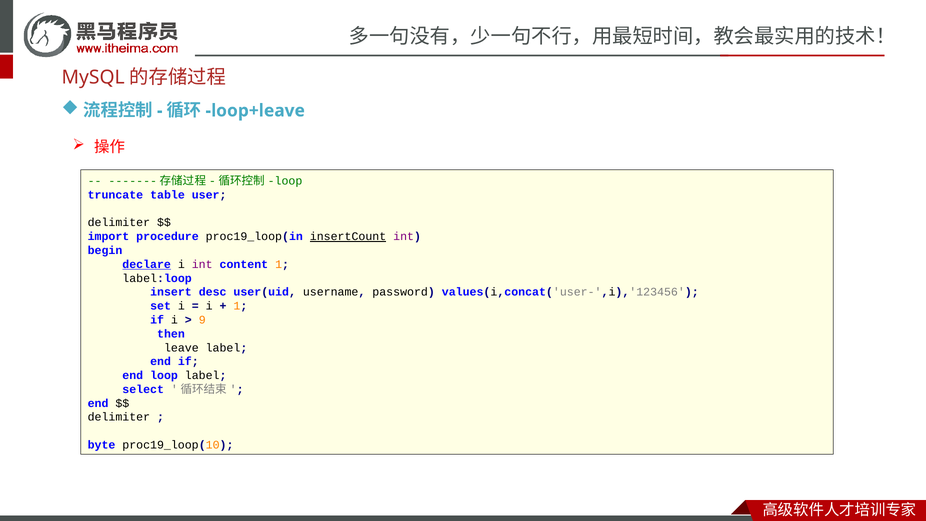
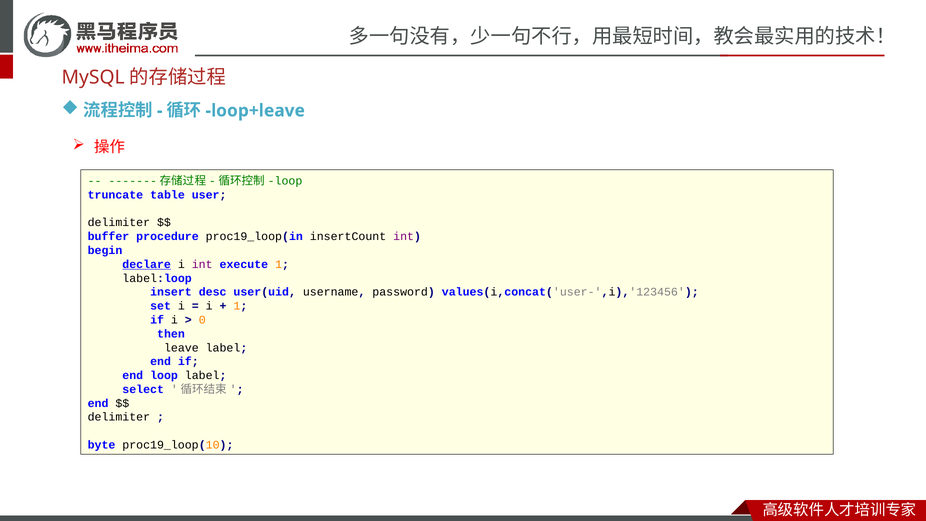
import: import -> buffer
insertCount underline: present -> none
content: content -> execute
9: 9 -> 0
